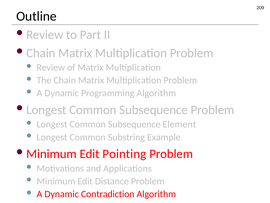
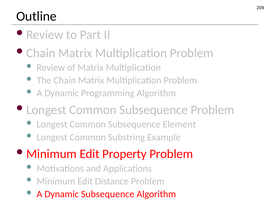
Pointing: Pointing -> Property
Dynamic Contradiction: Contradiction -> Subsequence
